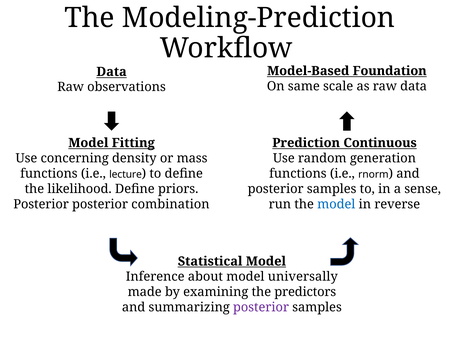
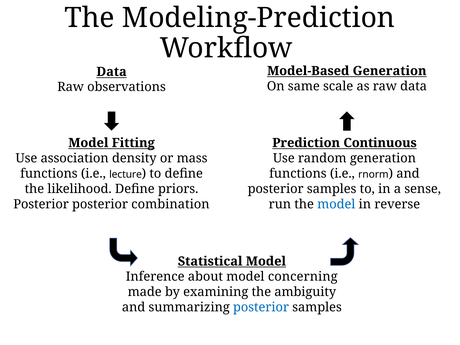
Model-Based Foundation: Foundation -> Generation
concerning: concerning -> association
universally: universally -> concerning
predictors: predictors -> ambiguity
posterior at (261, 307) colour: purple -> blue
